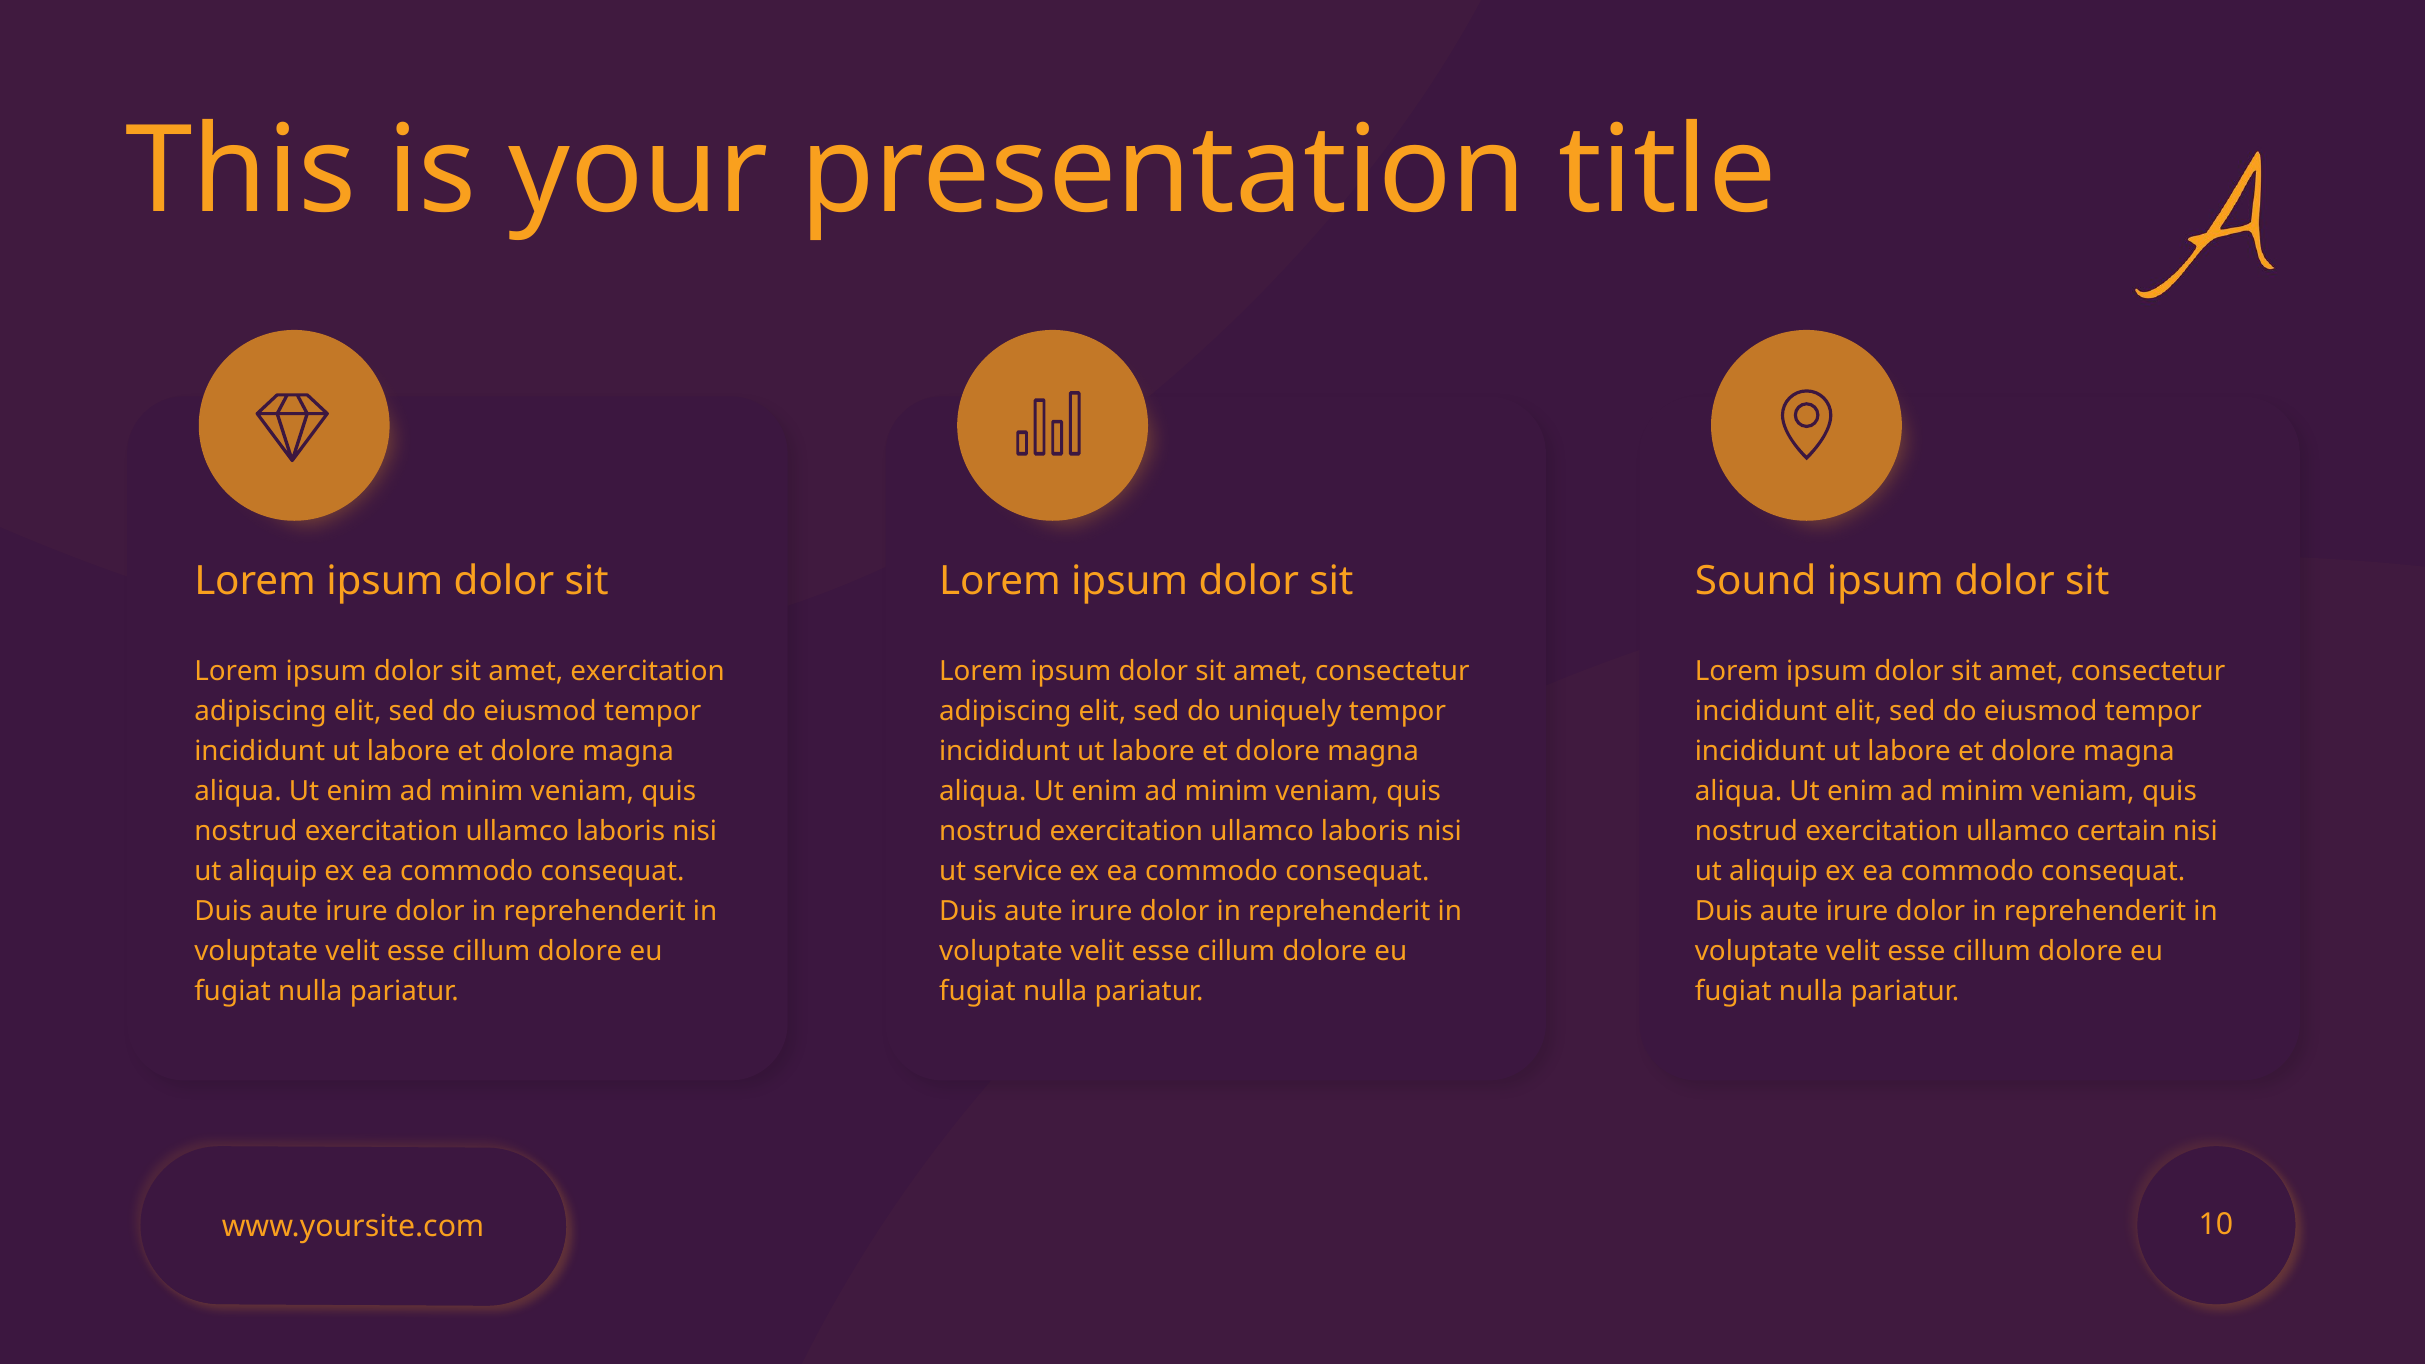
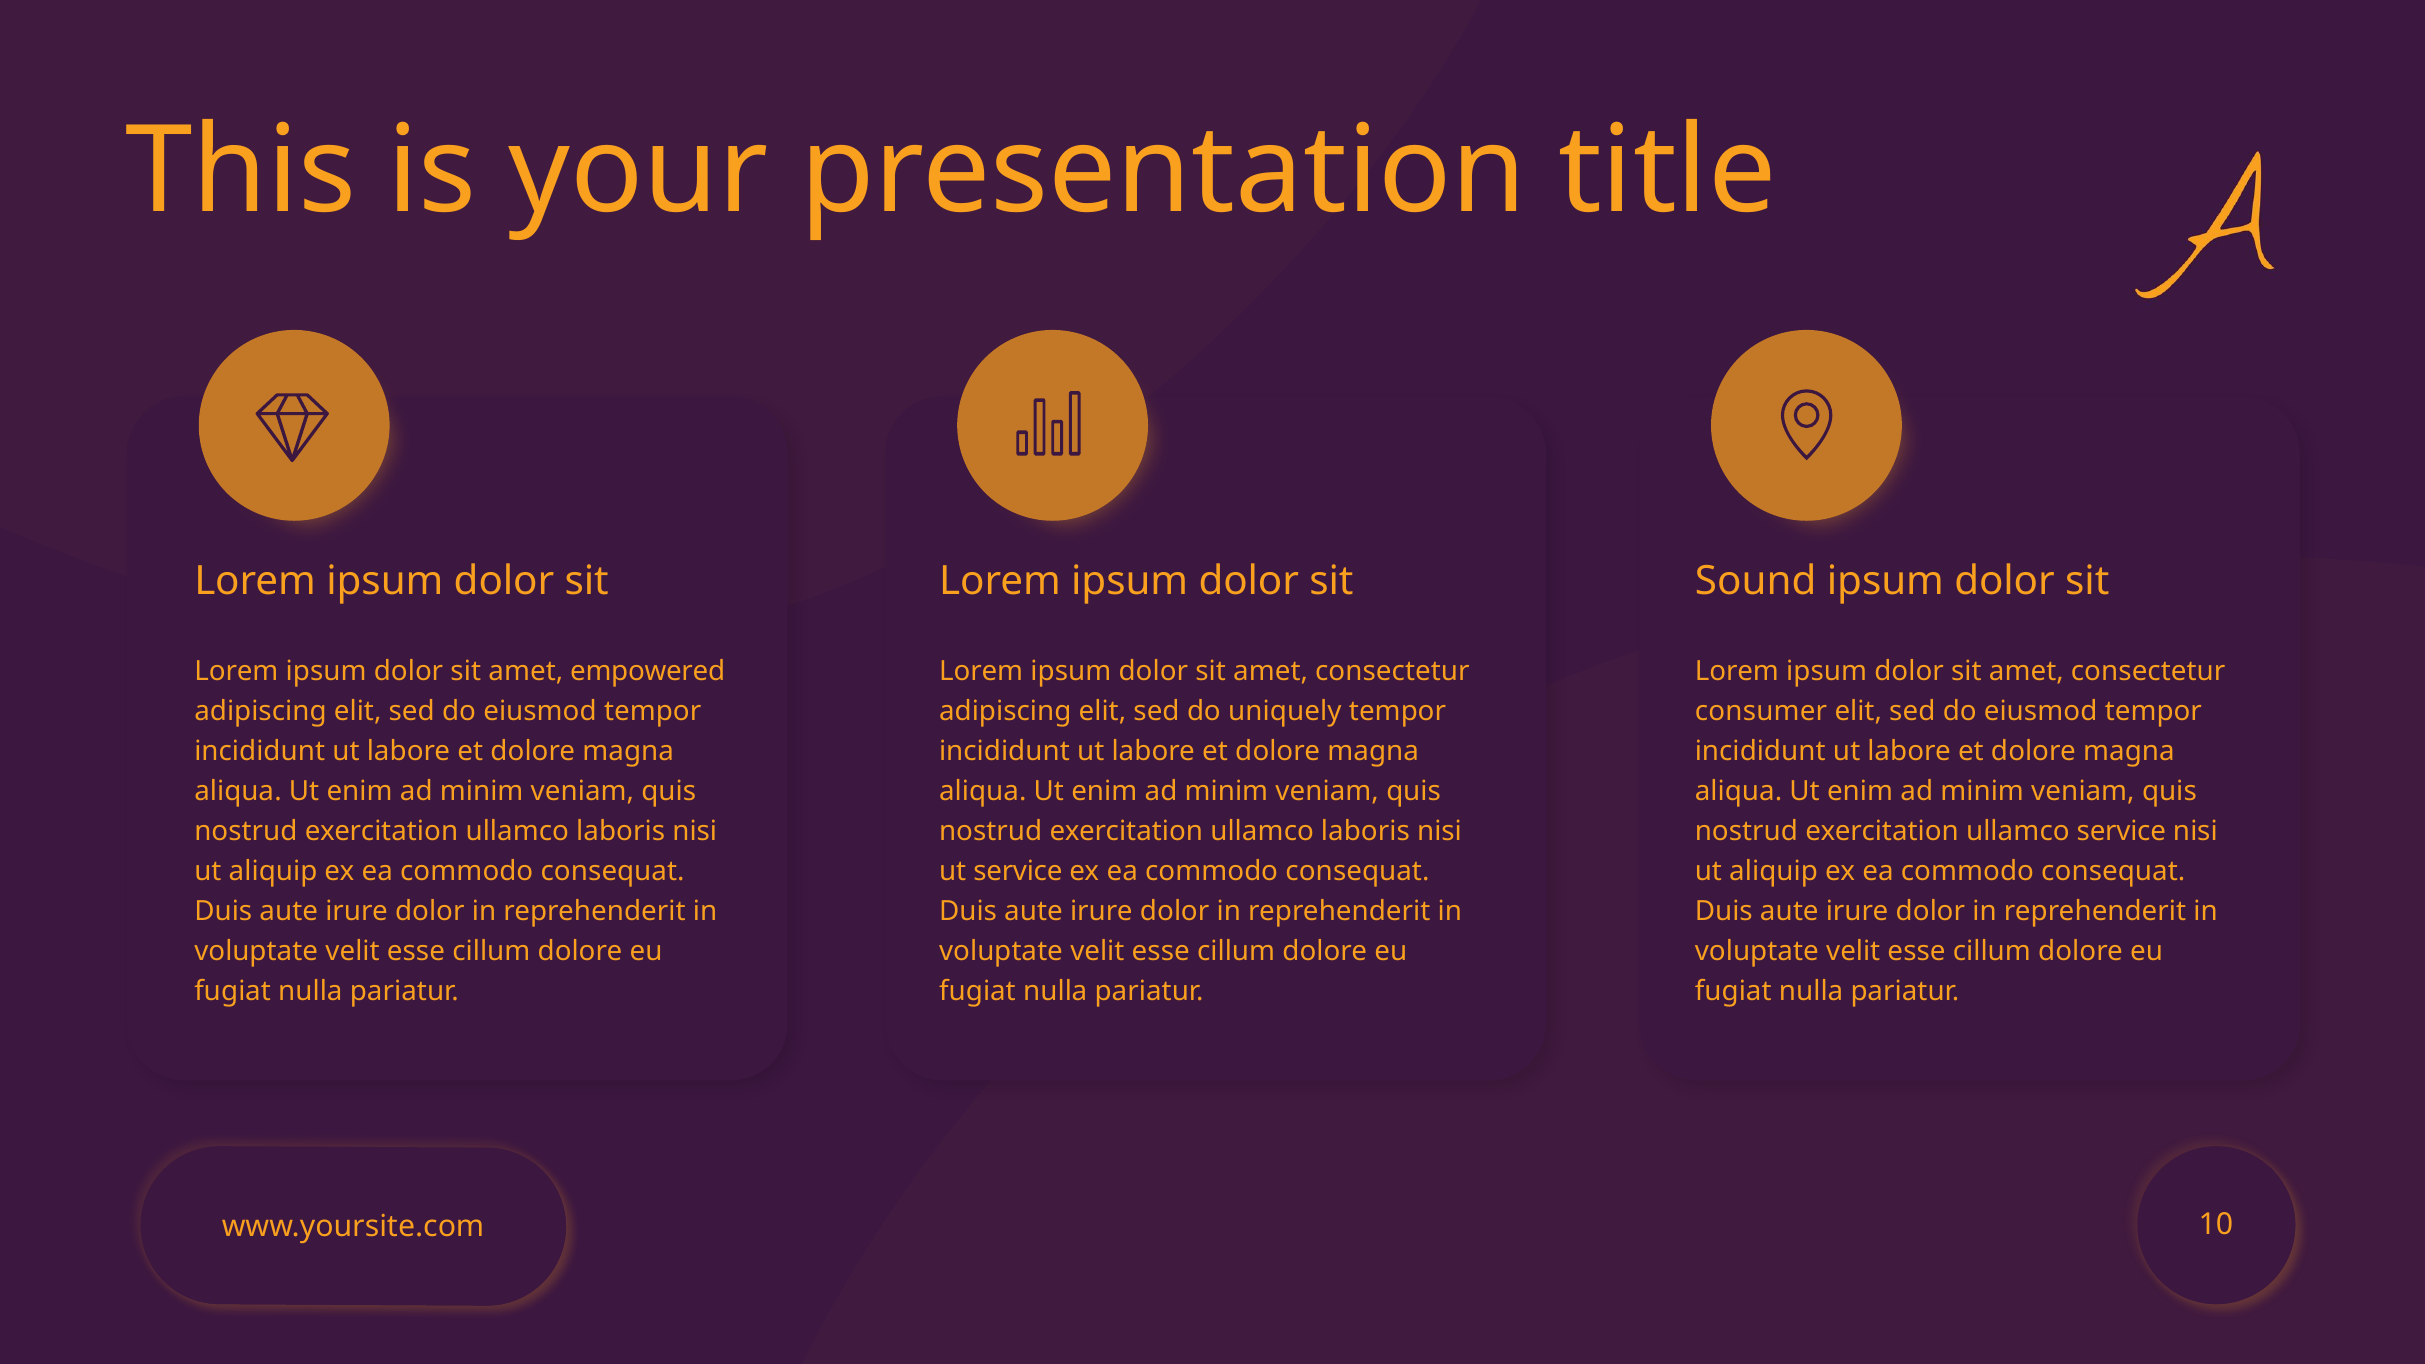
amet exercitation: exercitation -> empowered
incididunt at (1761, 711): incididunt -> consumer
ullamco certain: certain -> service
